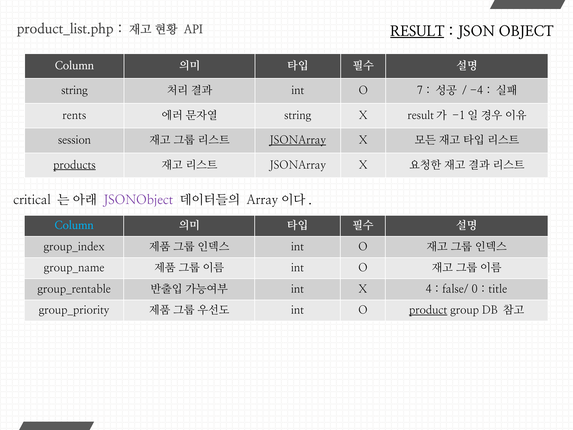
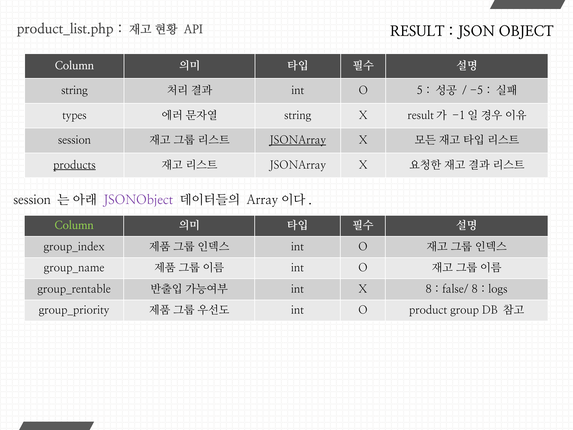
RESULT underline: present -> none
7: 7 -> 5
-4: -4 -> -5
rents: rents -> types
critical at (32, 200): critical -> session
Column at (74, 226) colour: light blue -> light green
X 4: 4 -> 8
false/ 0: 0 -> 8
title: title -> logs
product underline: present -> none
